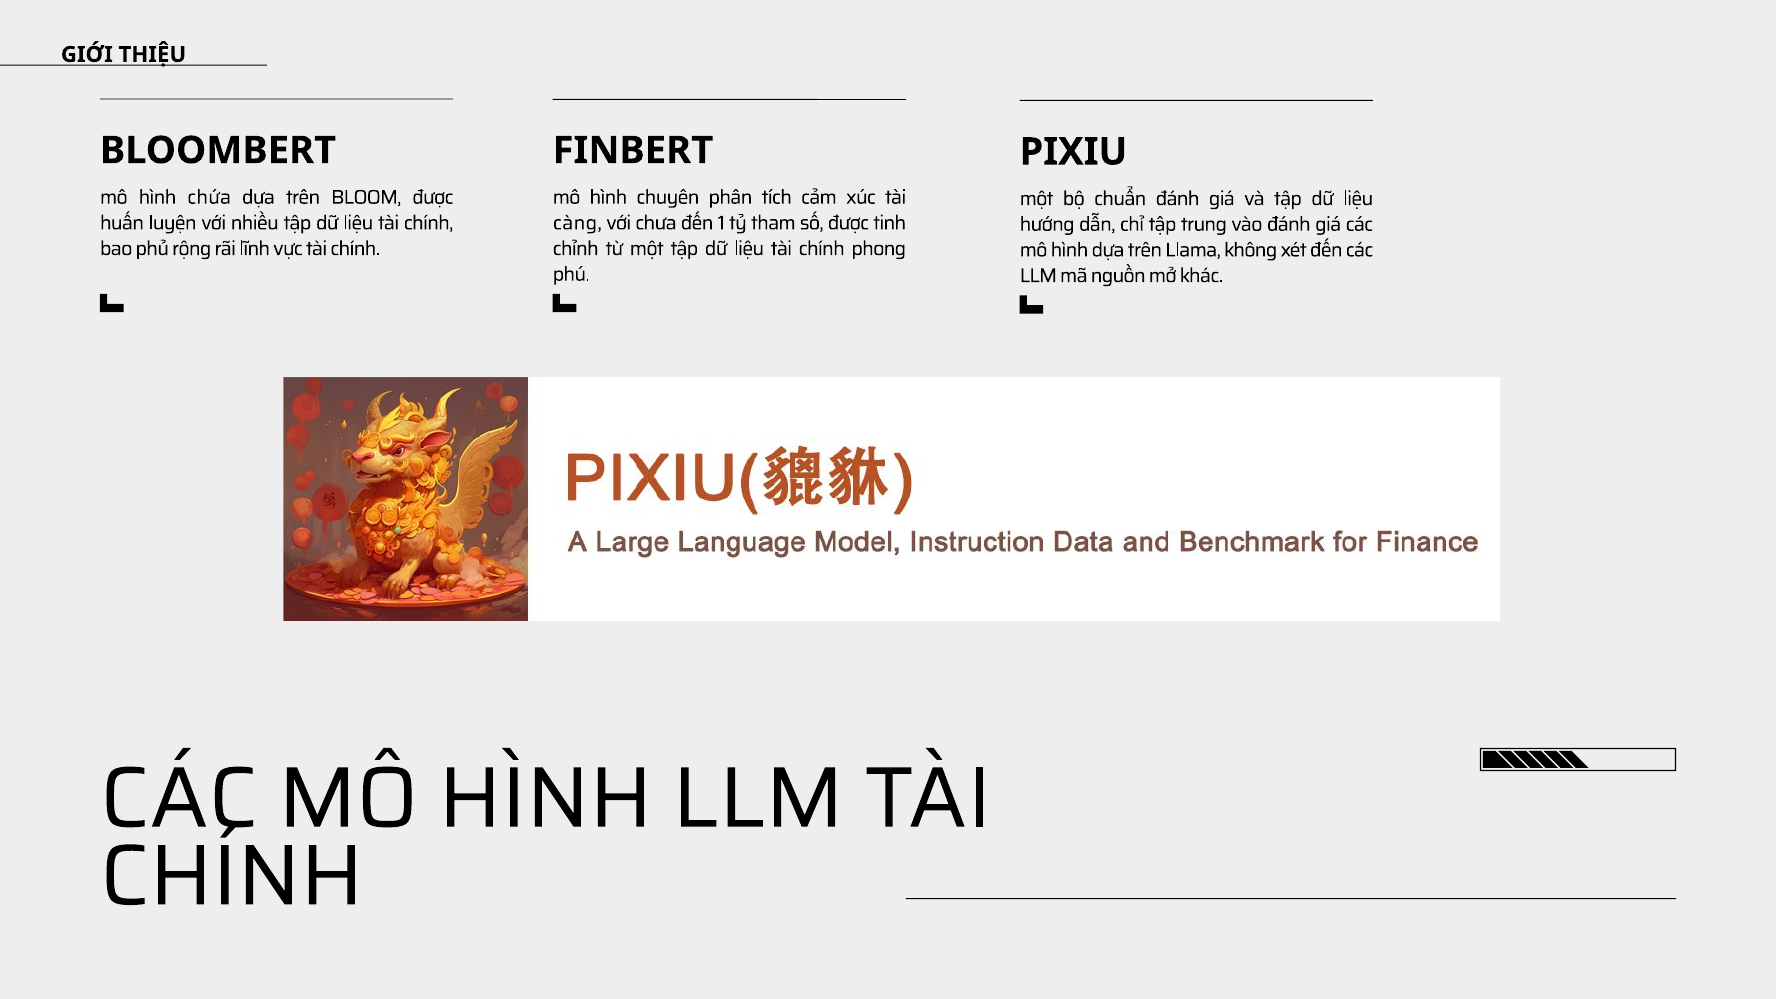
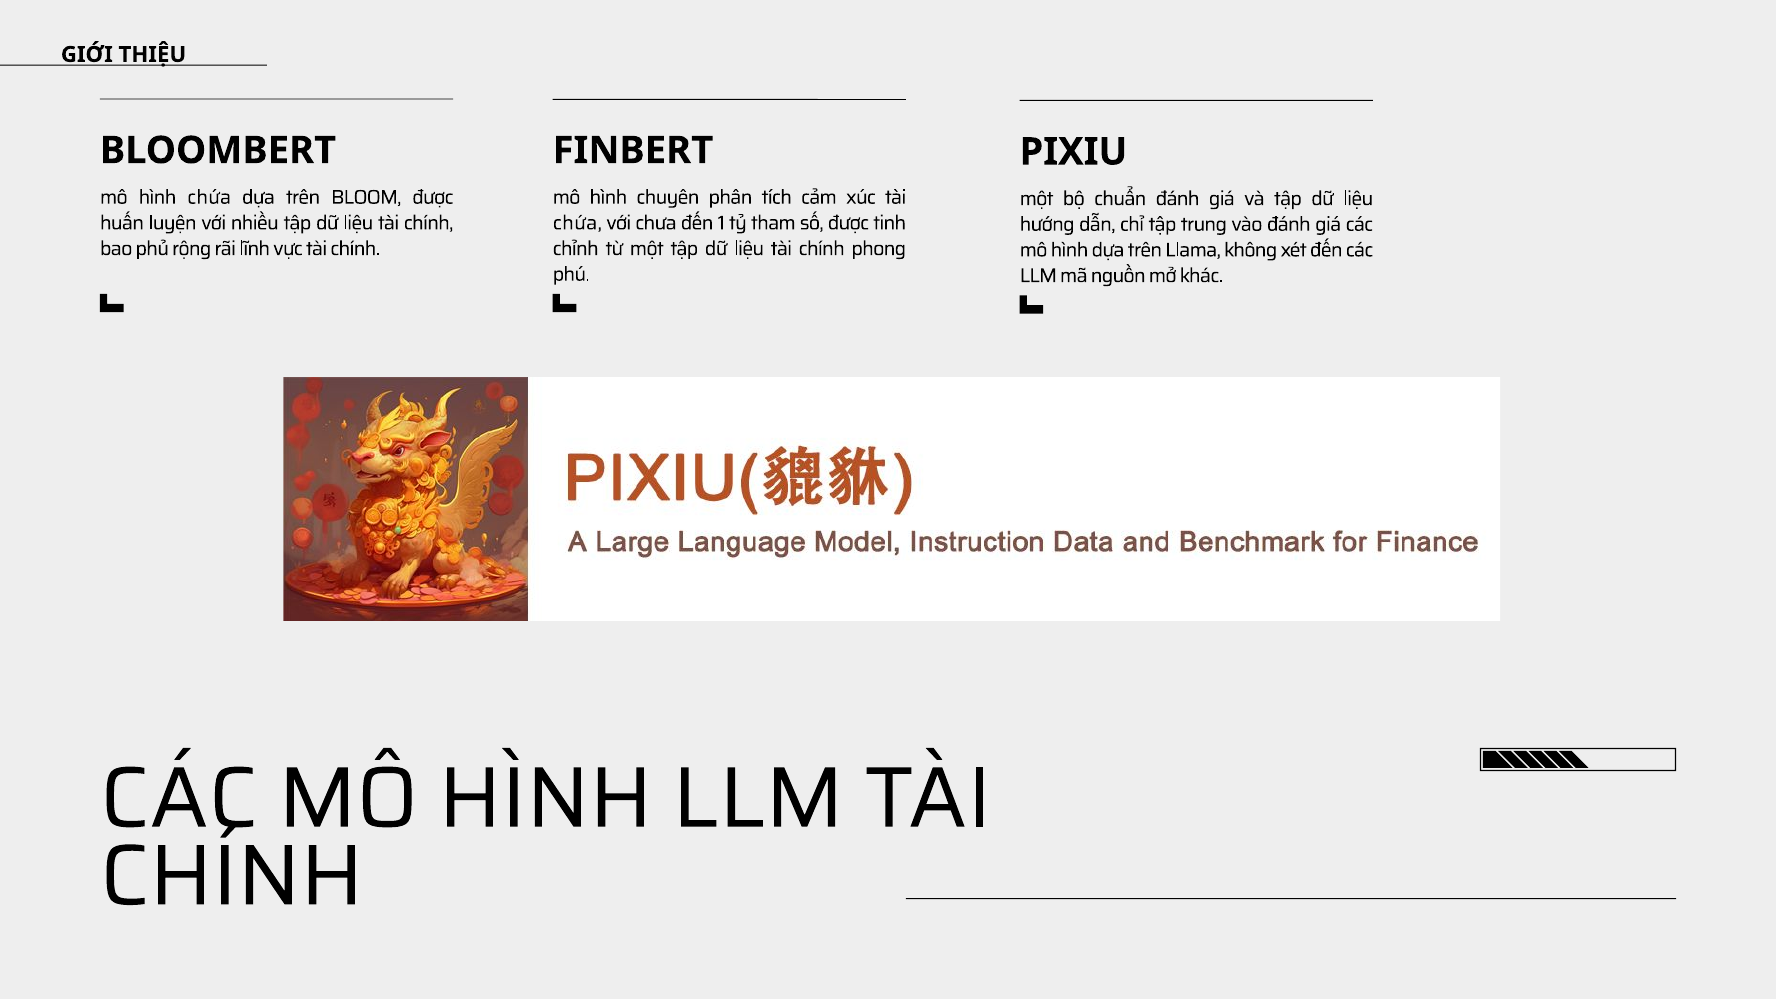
càng at (577, 223): càng -> chứa
